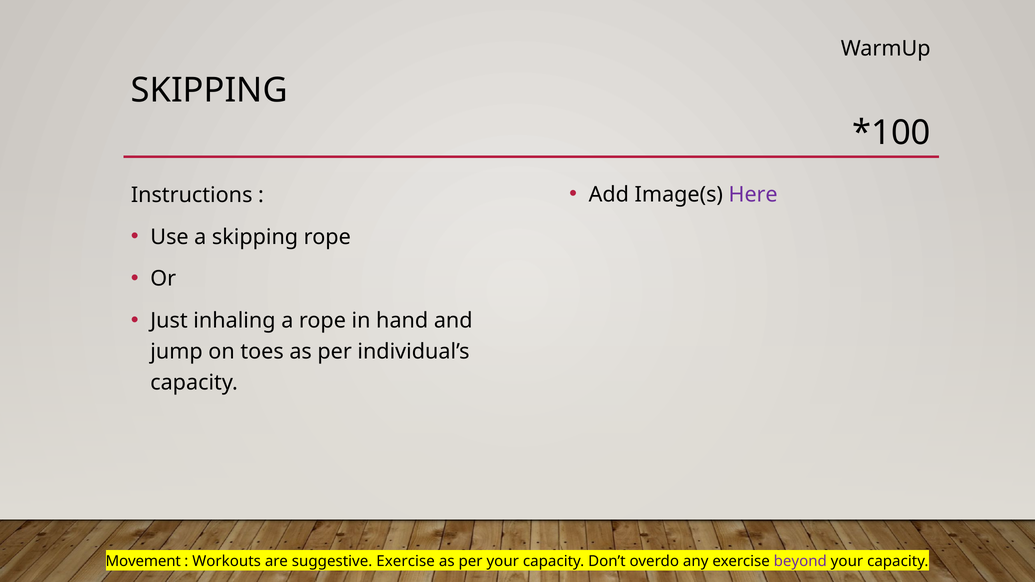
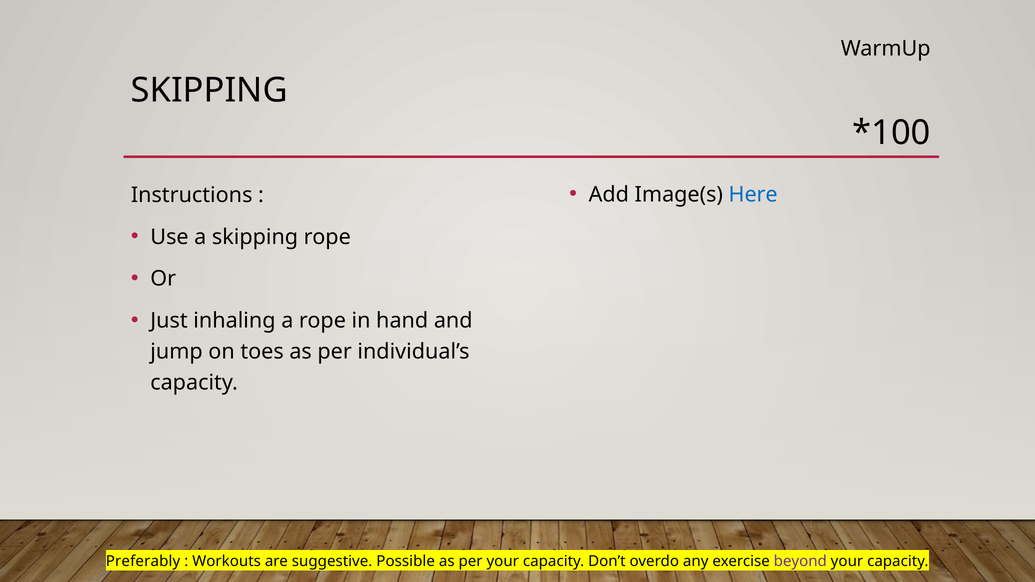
Here colour: purple -> blue
Movement: Movement -> Preferably
suggestive Exercise: Exercise -> Possible
